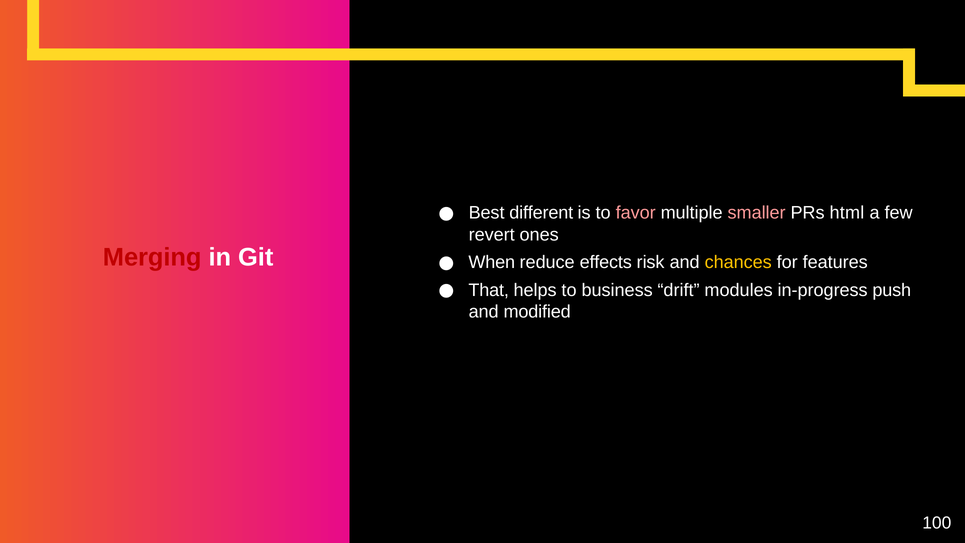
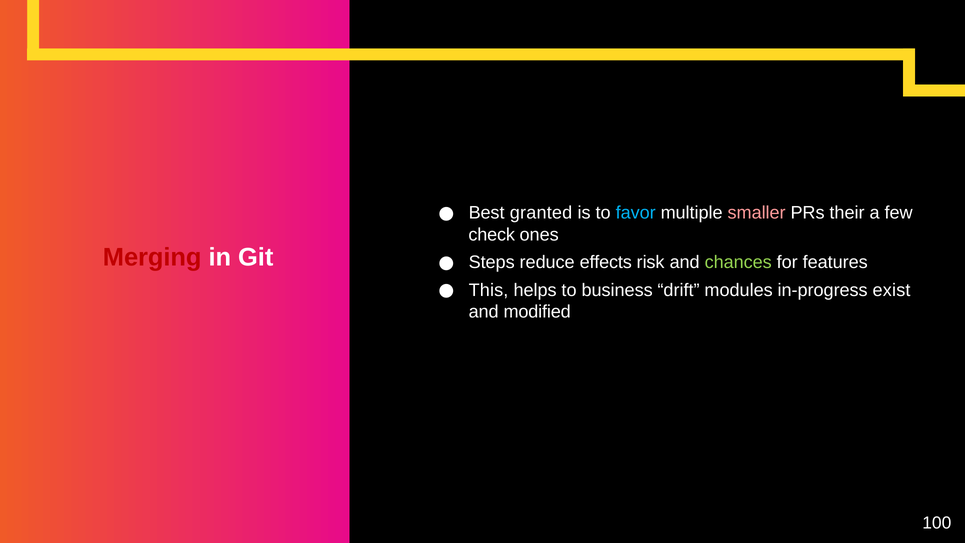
different: different -> granted
favor colour: pink -> light blue
html: html -> their
revert: revert -> check
When: When -> Steps
chances colour: yellow -> light green
That: That -> This
push: push -> exist
